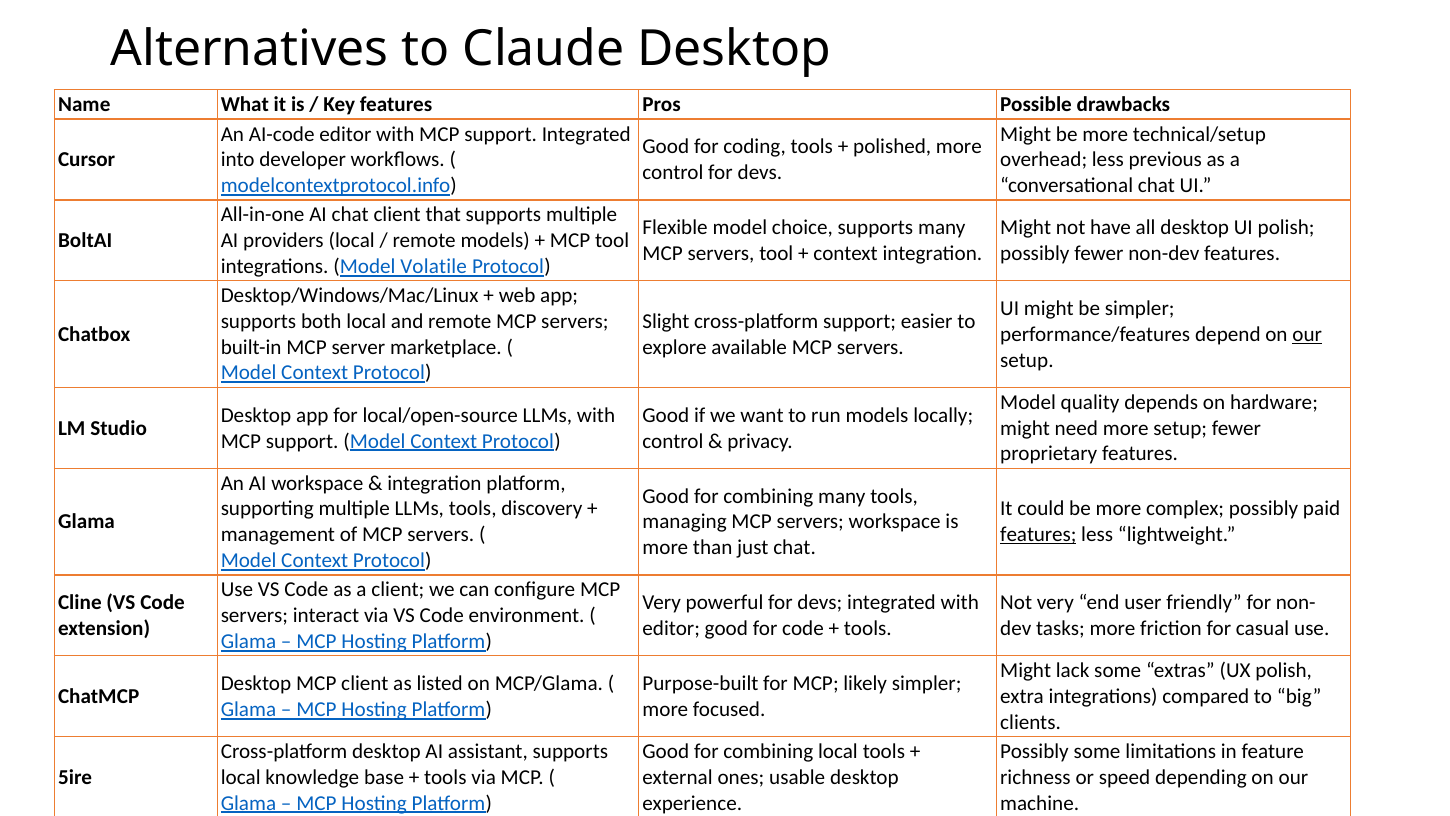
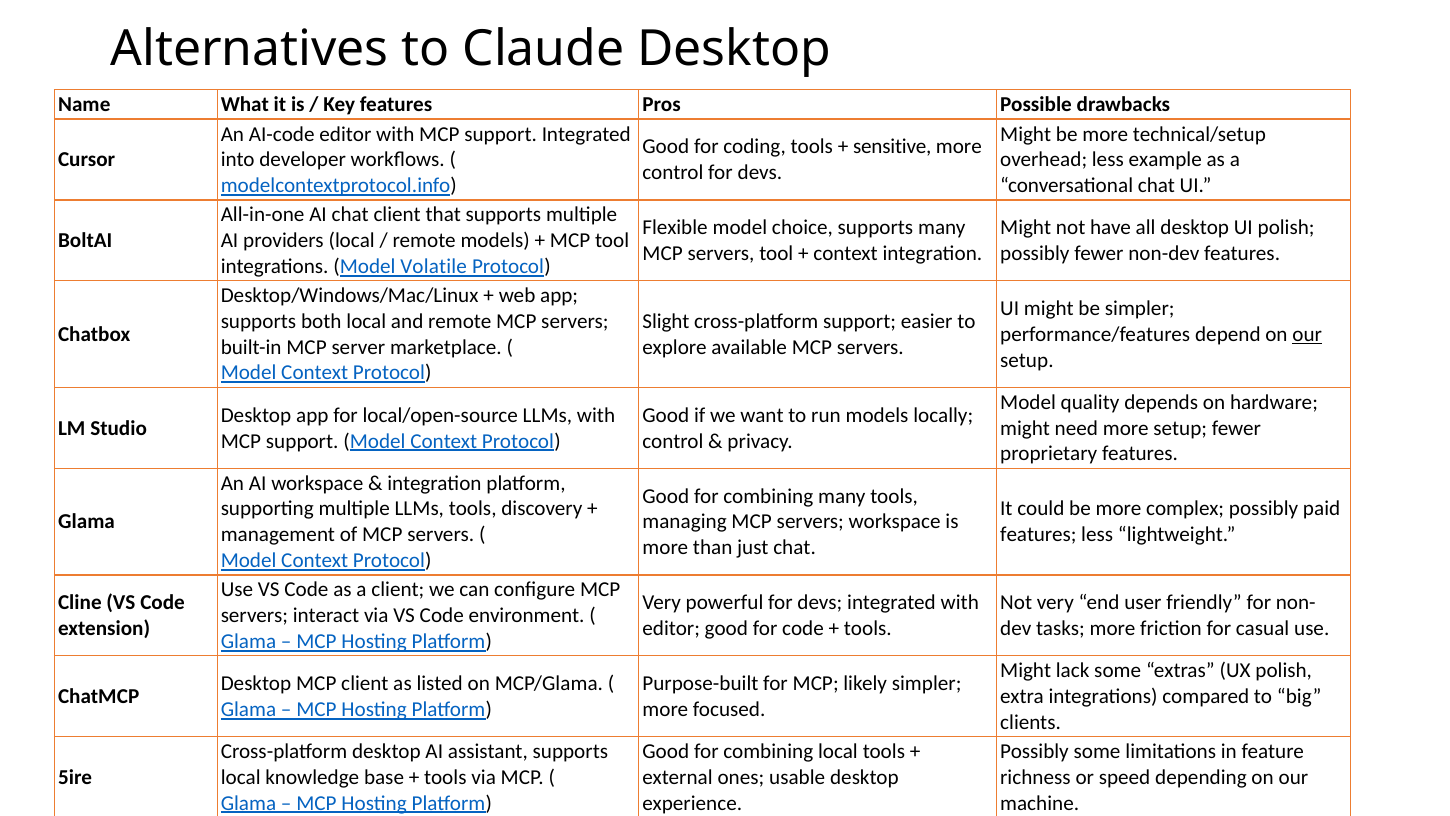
polished: polished -> sensitive
previous: previous -> example
features at (1038, 534) underline: present -> none
